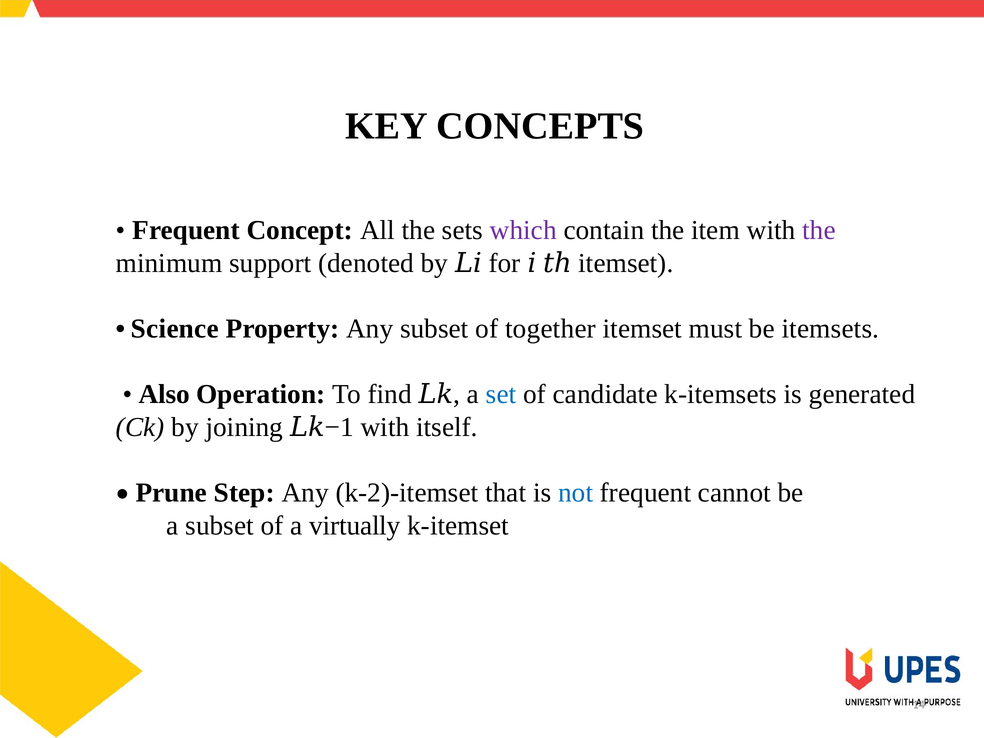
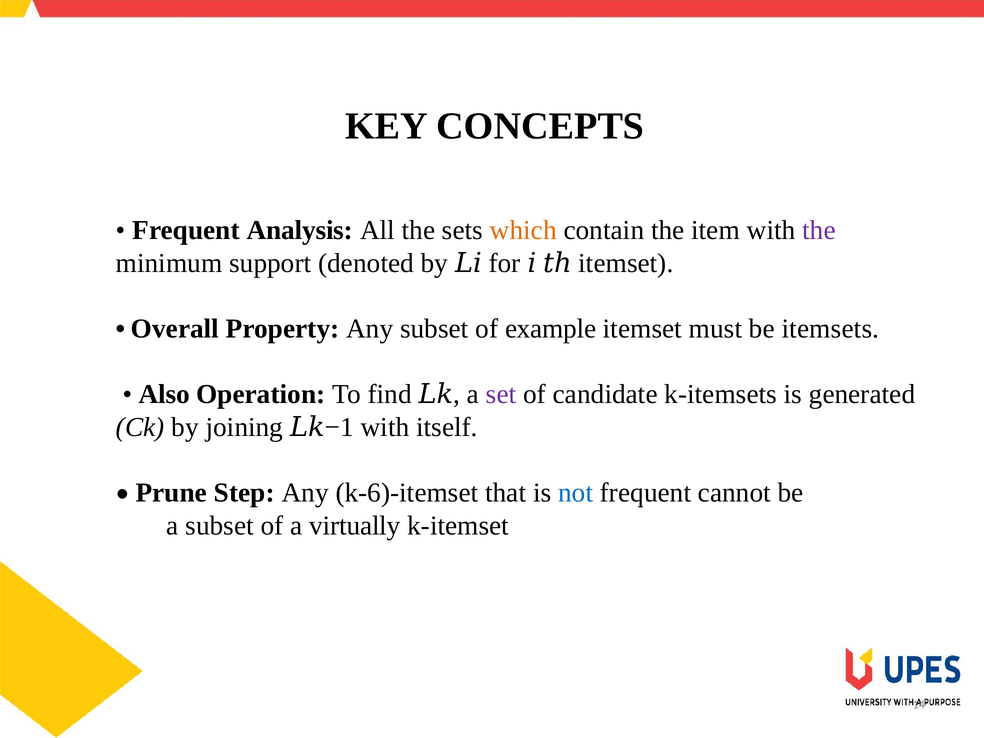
Concept: Concept -> Analysis
which colour: purple -> orange
Science: Science -> Overall
together: together -> example
set colour: blue -> purple
k-2)-itemset: k-2)-itemset -> k-6)-itemset
